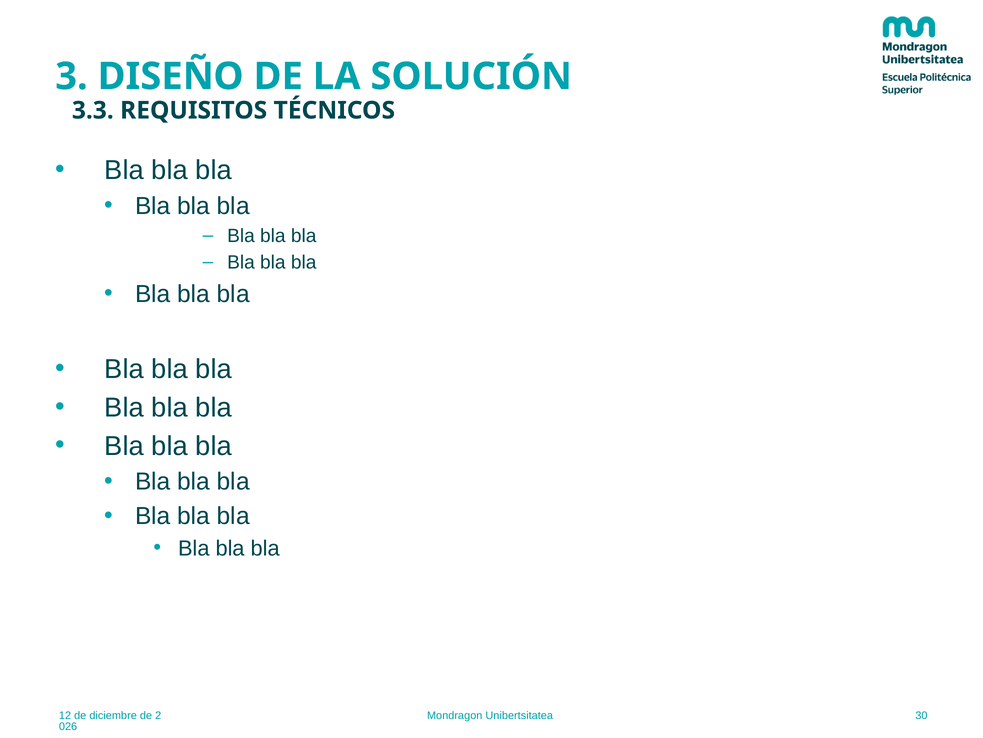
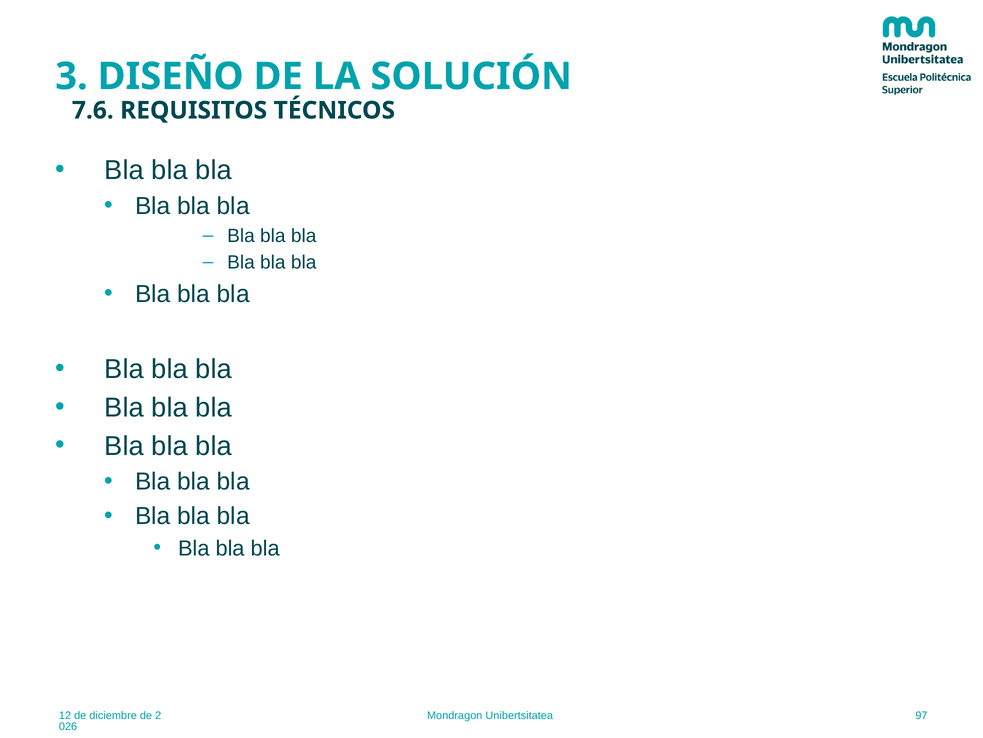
3.3: 3.3 -> 7.6
30: 30 -> 97
